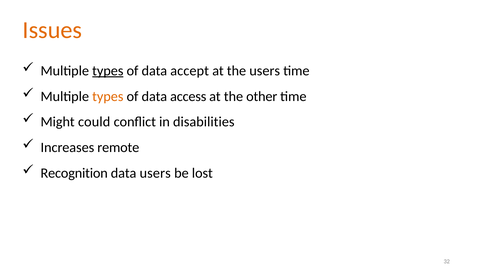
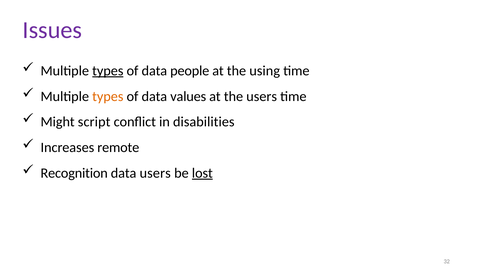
Issues colour: orange -> purple
accept: accept -> people
the users: users -> using
access: access -> values
the other: other -> users
could: could -> script
lost underline: none -> present
